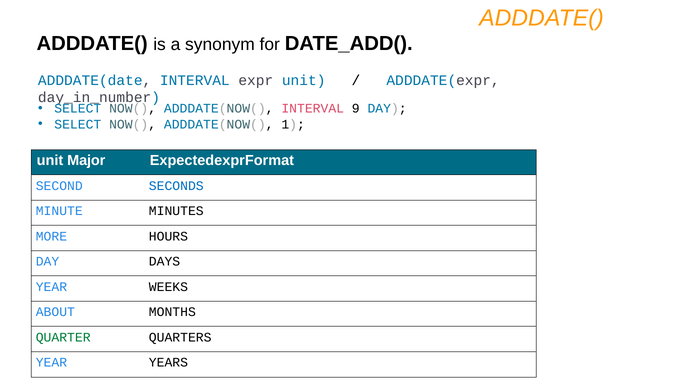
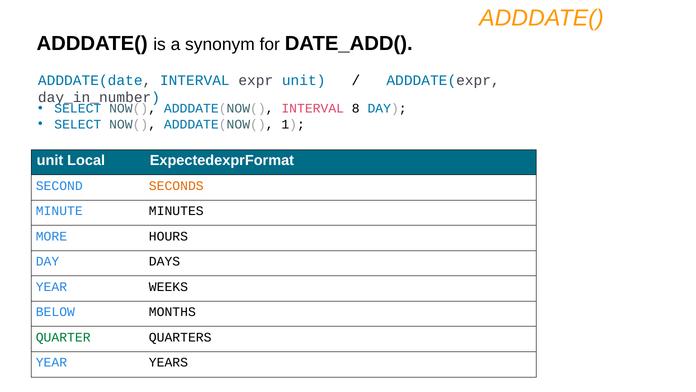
9: 9 -> 8
Major: Major -> Local
SECONDS colour: blue -> orange
ABOUT: ABOUT -> BELOW
